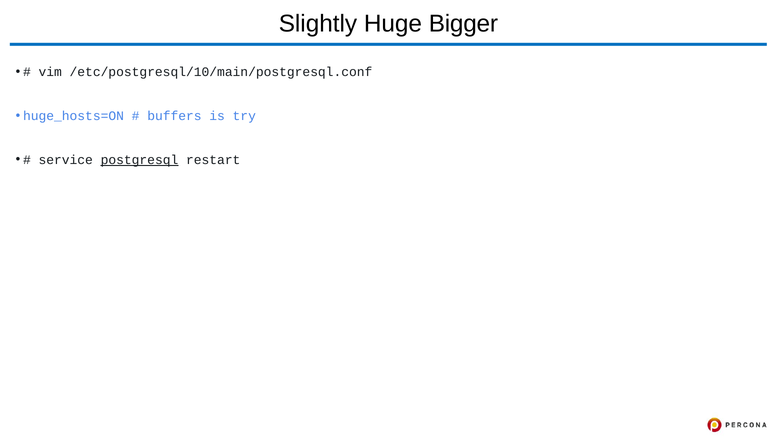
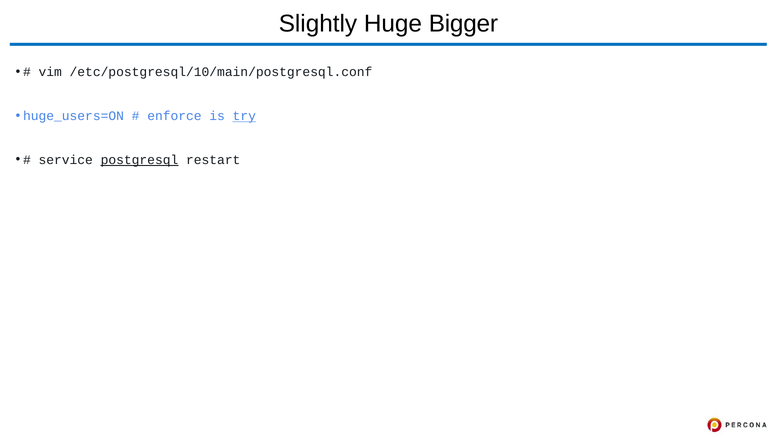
huge_hosts=ON: huge_hosts=ON -> huge_users=ON
buffers: buffers -> enforce
try underline: none -> present
